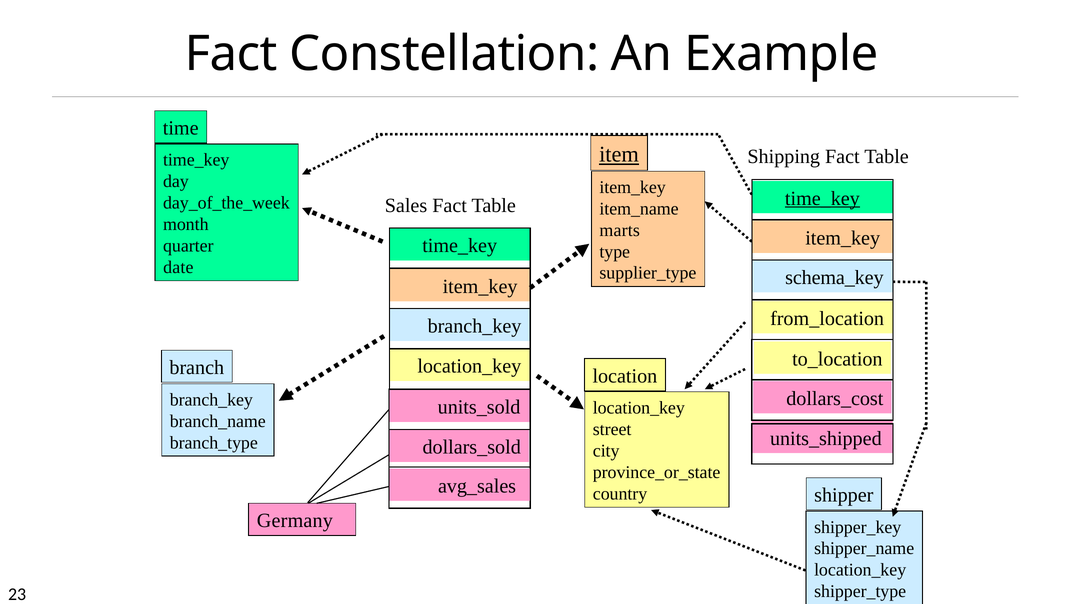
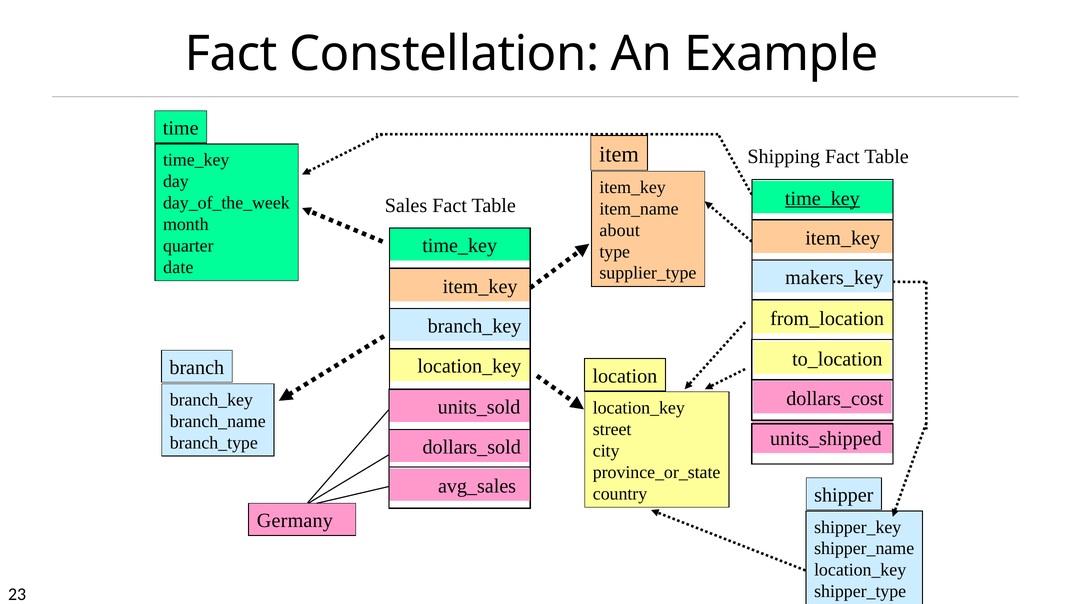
item underline: present -> none
marts: marts -> about
schema_key: schema_key -> makers_key
